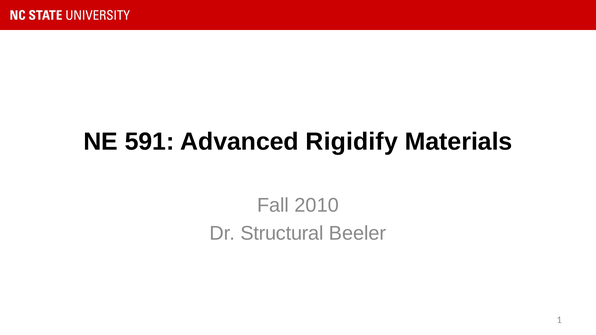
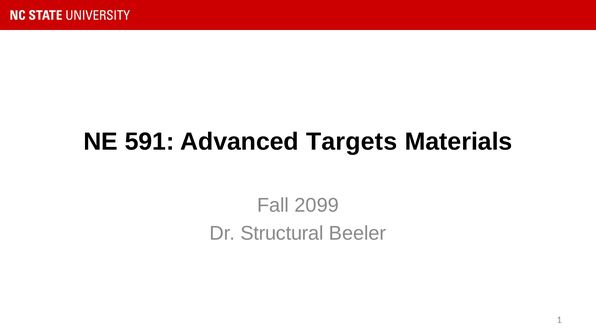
Rigidify: Rigidify -> Targets
2010: 2010 -> 2099
